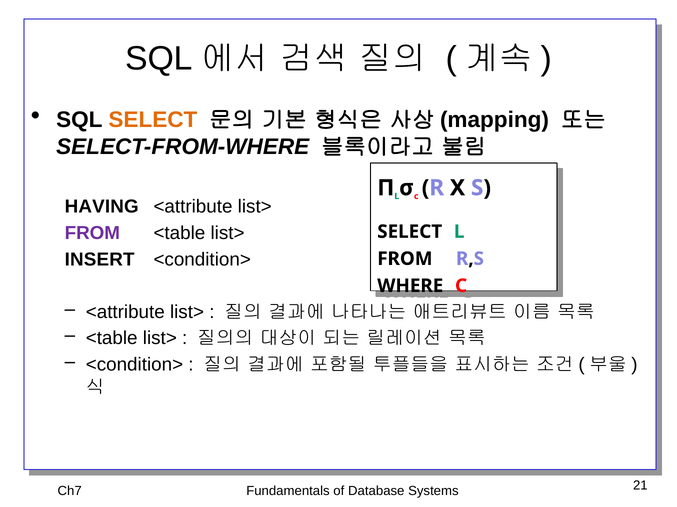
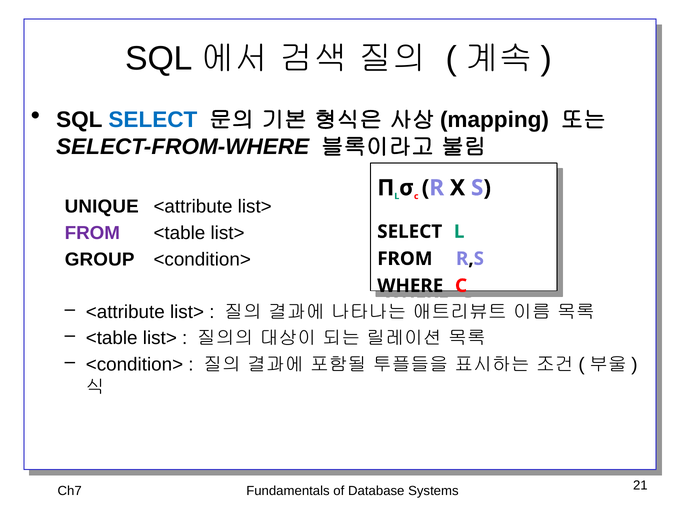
SELECT at (153, 120) colour: orange -> blue
HAVING: HAVING -> UNIQUE
INSERT: INSERT -> GROUP
